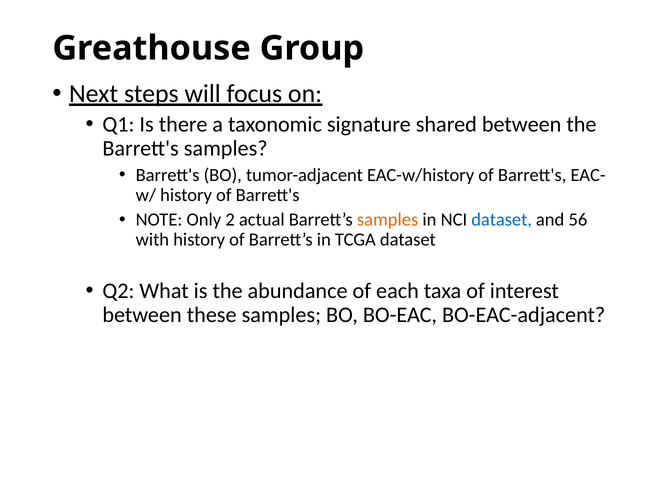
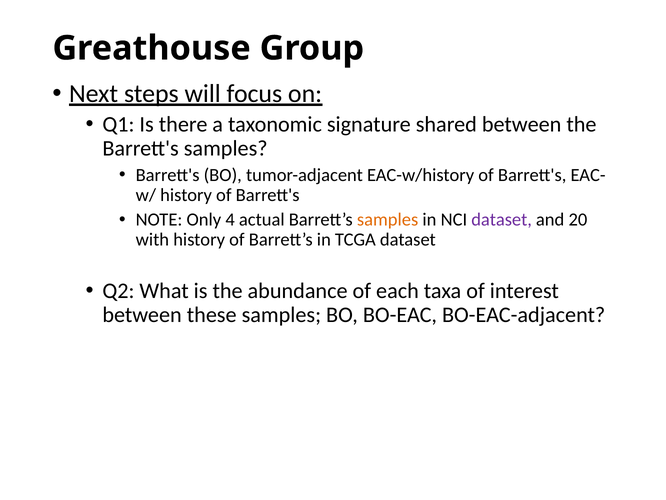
2: 2 -> 4
dataset at (502, 220) colour: blue -> purple
56: 56 -> 20
